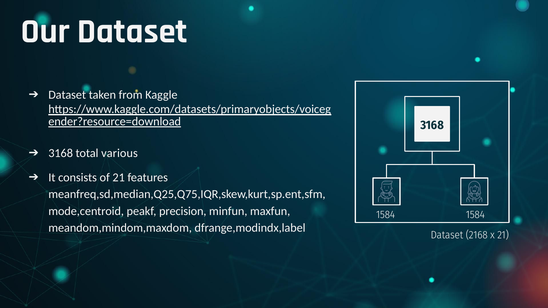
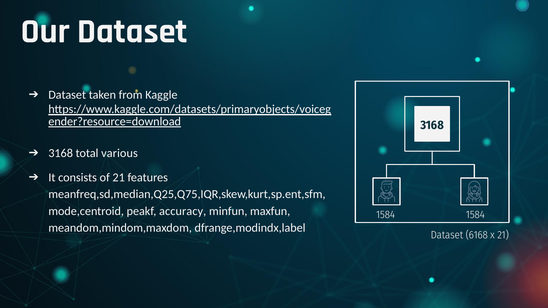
precision: precision -> accuracy
2168: 2168 -> 6168
